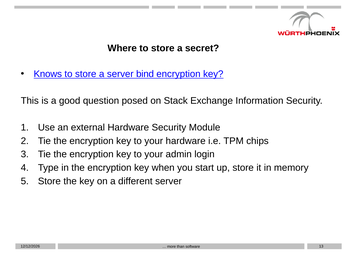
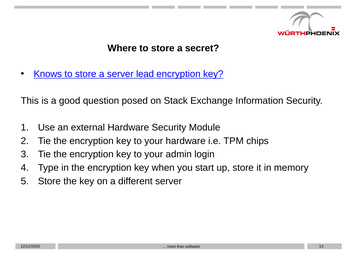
bind: bind -> lead
